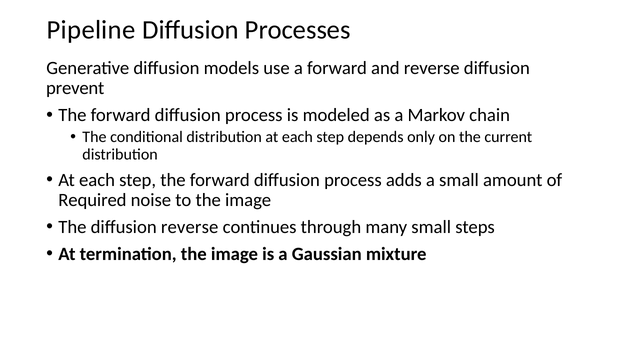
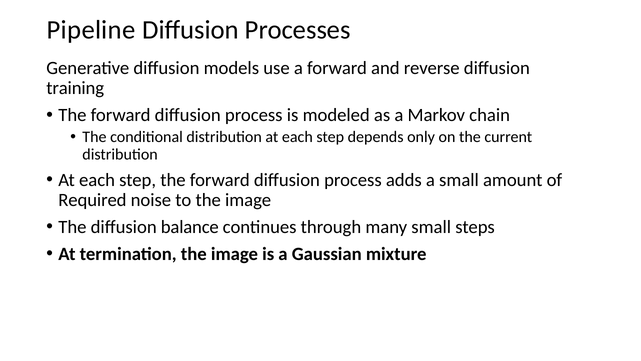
prevent: prevent -> training
diffusion reverse: reverse -> balance
